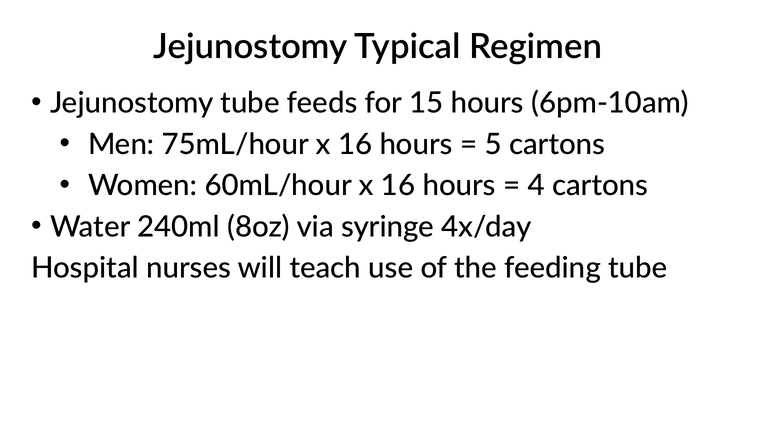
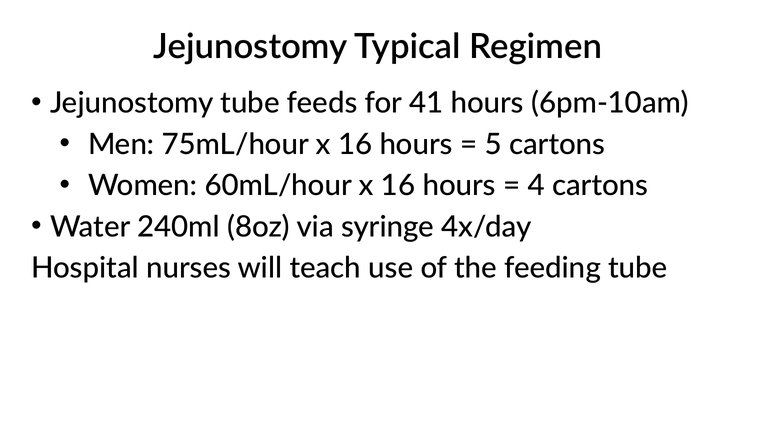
15: 15 -> 41
